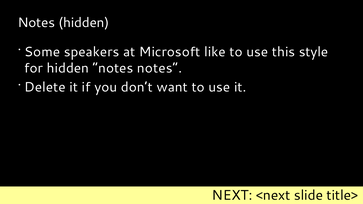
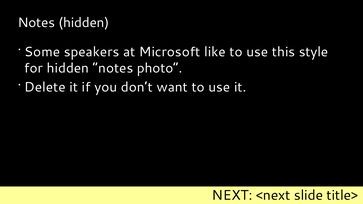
notes notes: notes -> photo
